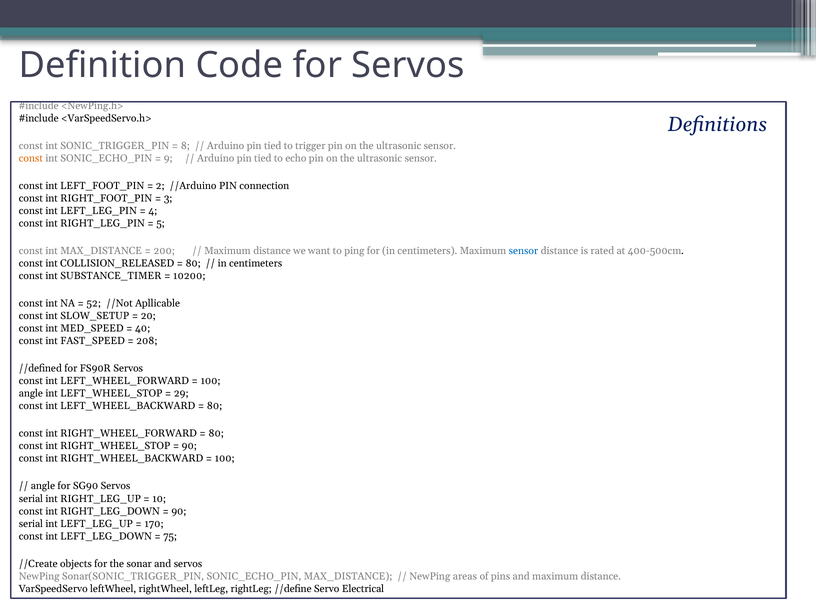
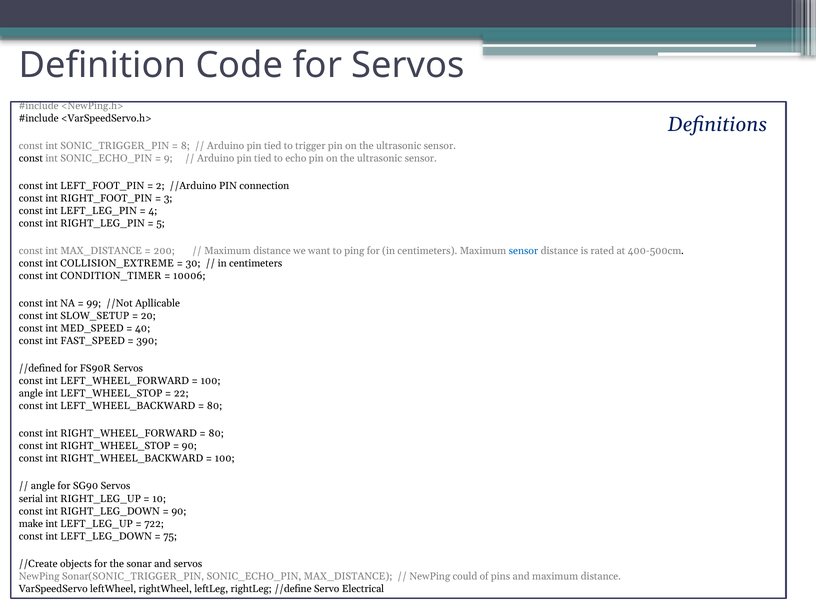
const at (31, 158) colour: orange -> black
COLLISION_RELEASED: COLLISION_RELEASED -> COLLISION_EXTREME
80 at (193, 263): 80 -> 30
SUBSTANCE_TIMER: SUBSTANCE_TIMER -> CONDITION_TIMER
10200: 10200 -> 10006
52: 52 -> 99
208: 208 -> 390
29: 29 -> 22
serial at (31, 524): serial -> make
170: 170 -> 722
areas: areas -> could
